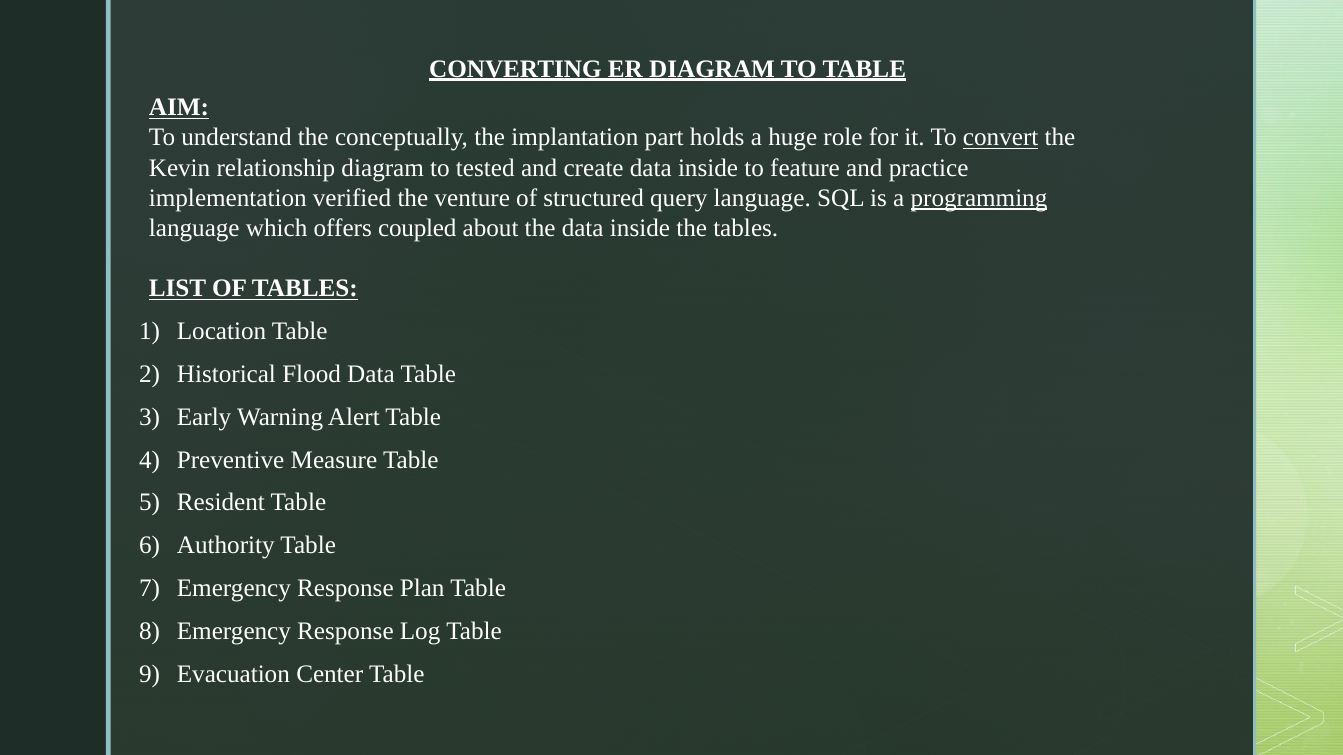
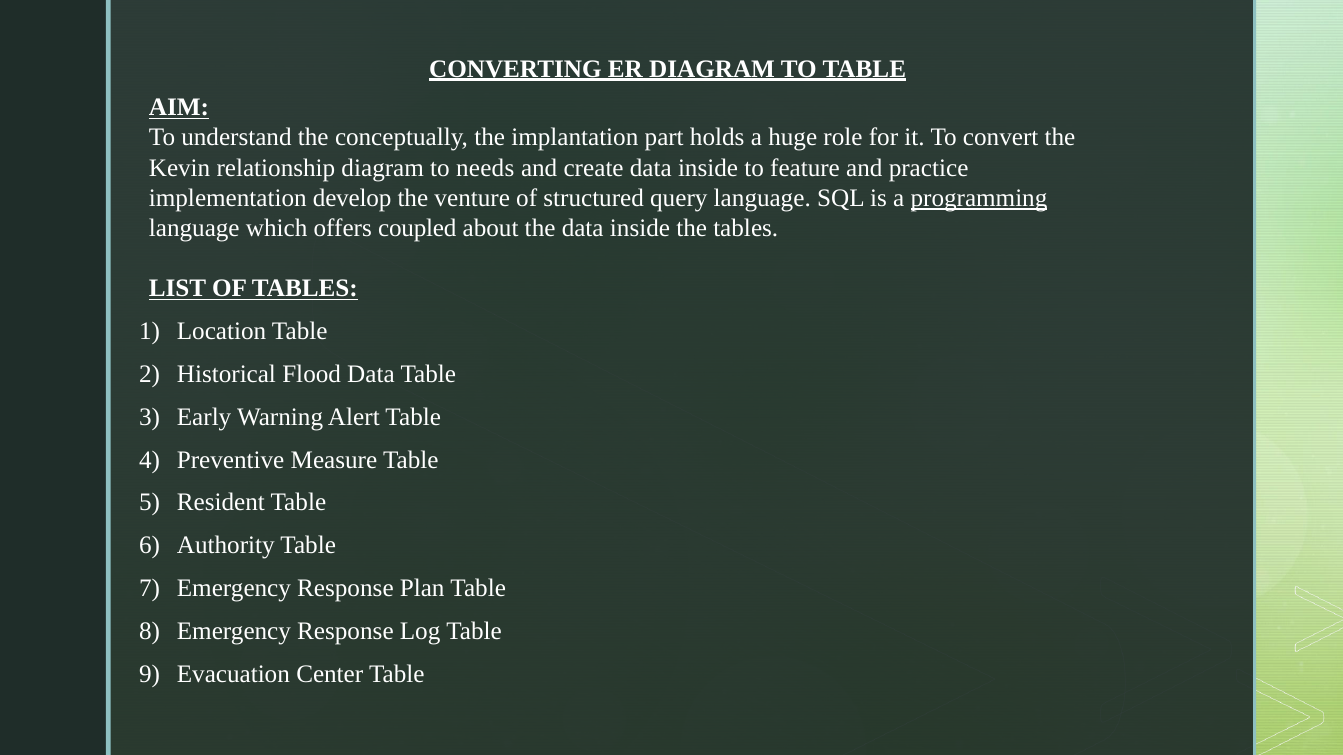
convert underline: present -> none
tested: tested -> needs
verified: verified -> develop
